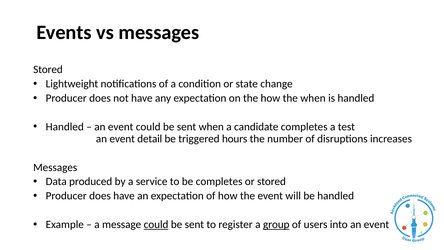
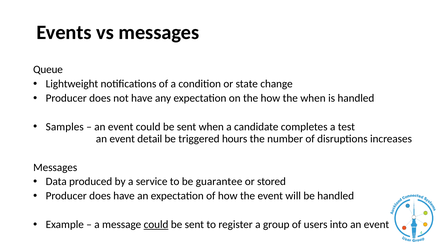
Stored at (48, 69): Stored -> Queue
Handled at (65, 127): Handled -> Samples
be completes: completes -> guarantee
group underline: present -> none
